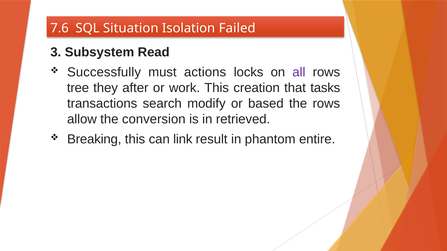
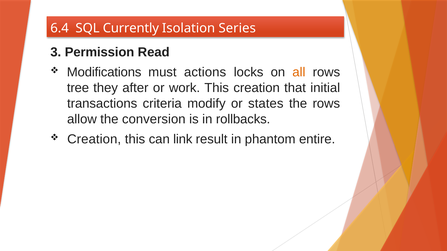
7.6: 7.6 -> 6.4
Situation: Situation -> Currently
Failed: Failed -> Series
Subsystem: Subsystem -> Permission
Successfully: Successfully -> Modifications
all colour: purple -> orange
tasks: tasks -> initial
search: search -> criteria
based: based -> states
retrieved: retrieved -> rollbacks
Breaking at (94, 140): Breaking -> Creation
